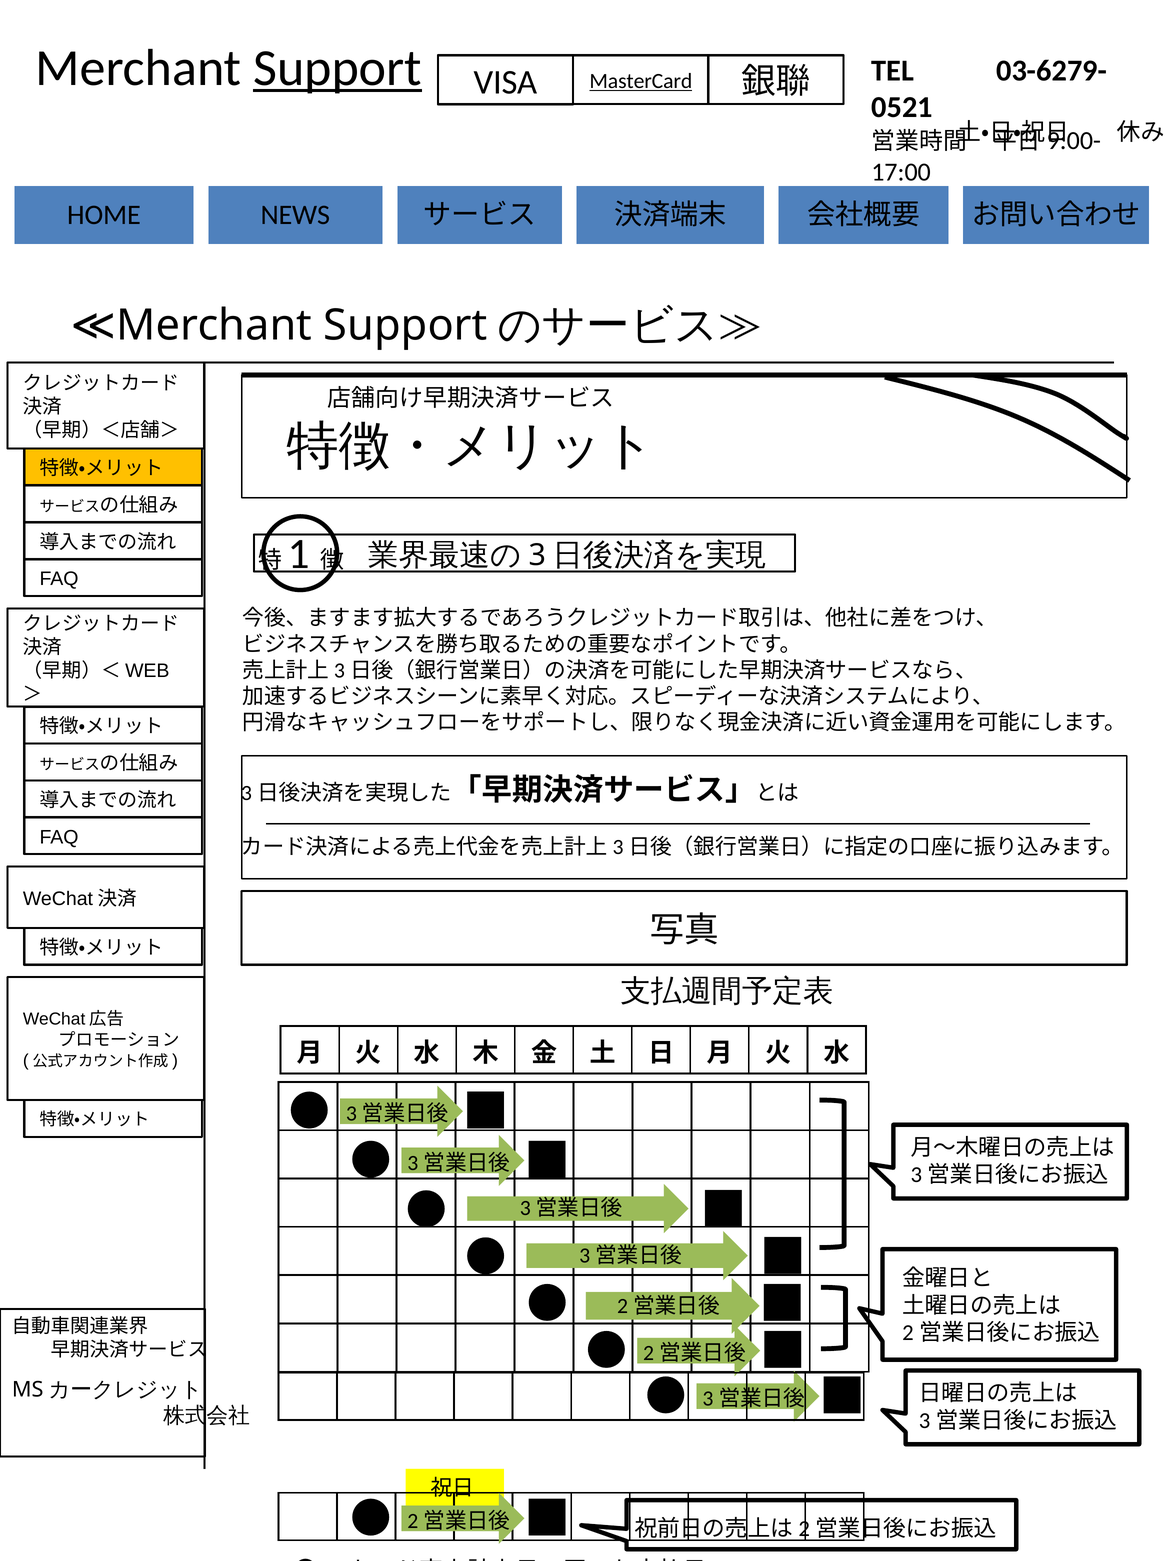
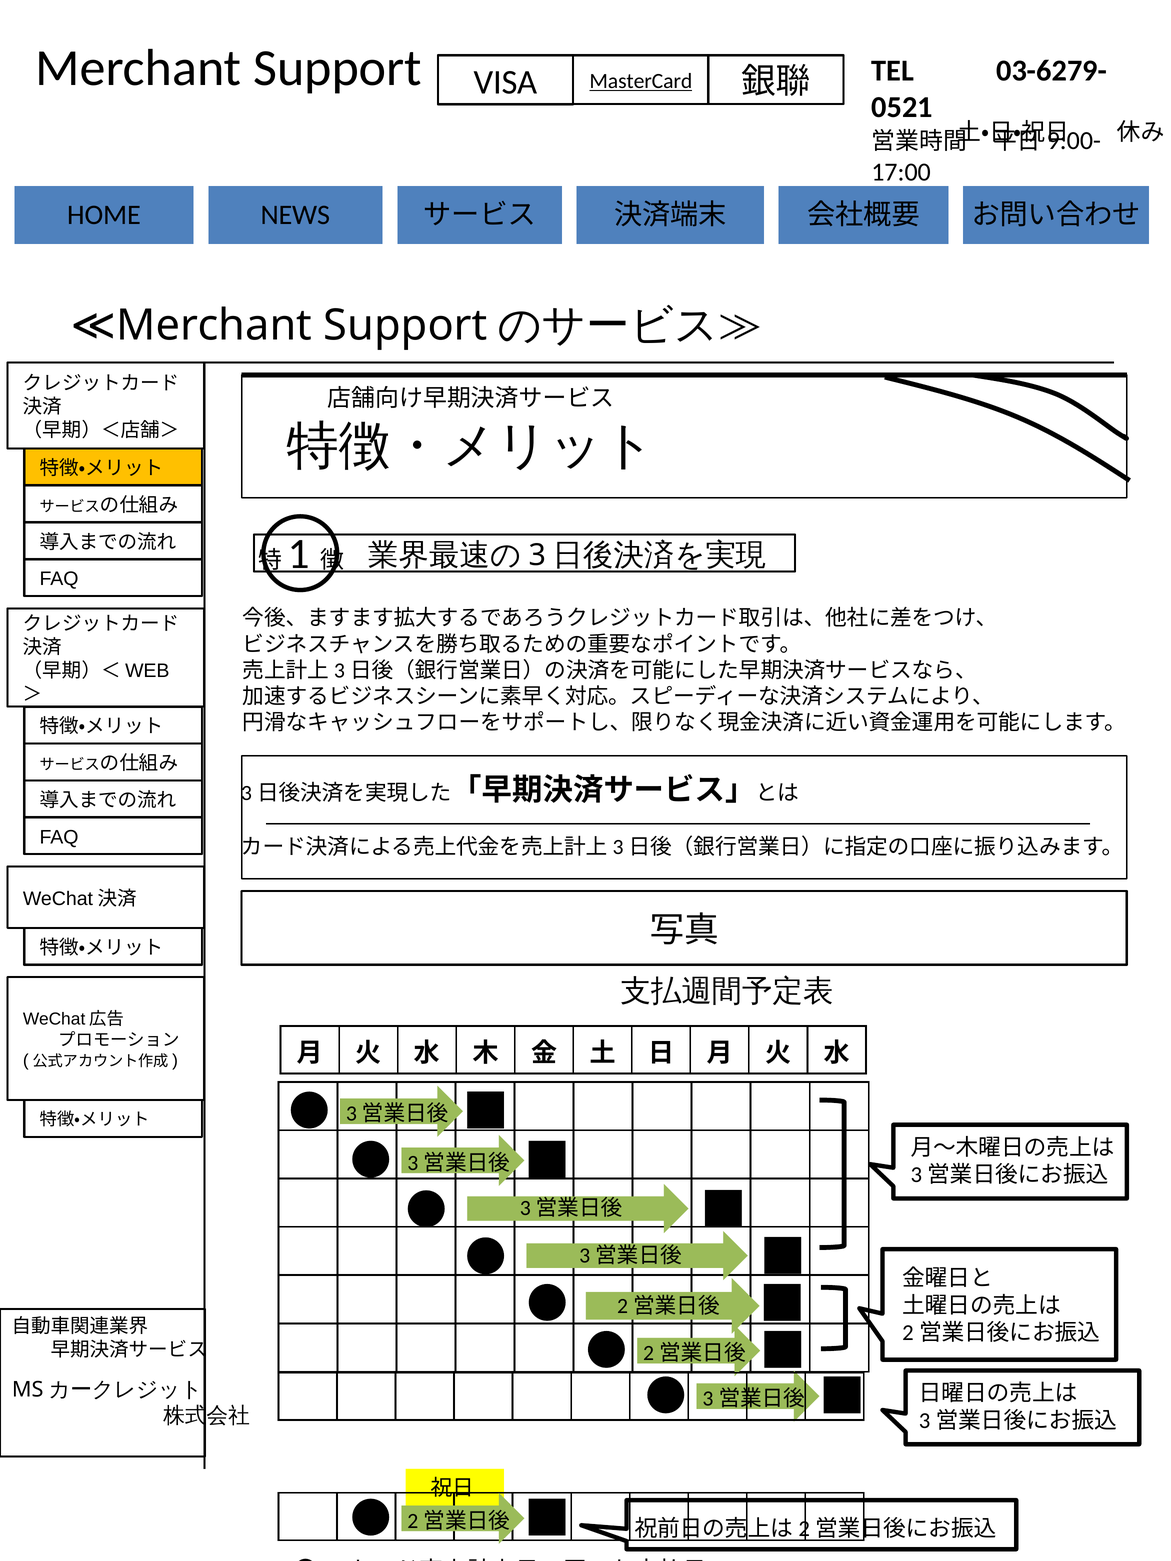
Support underline: present -> none
